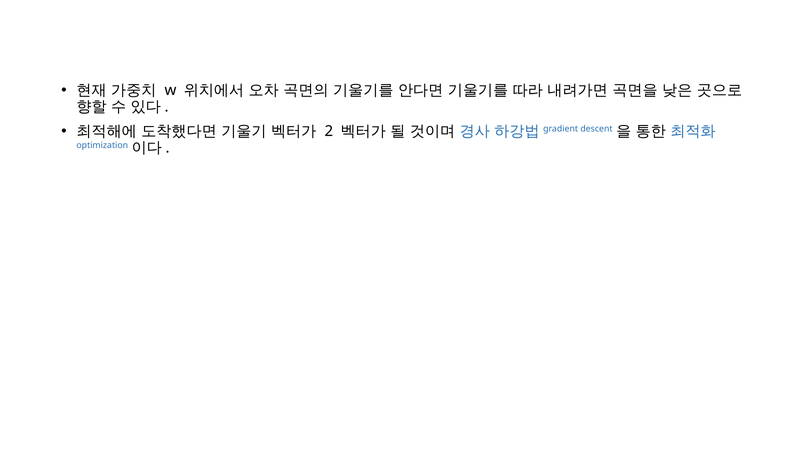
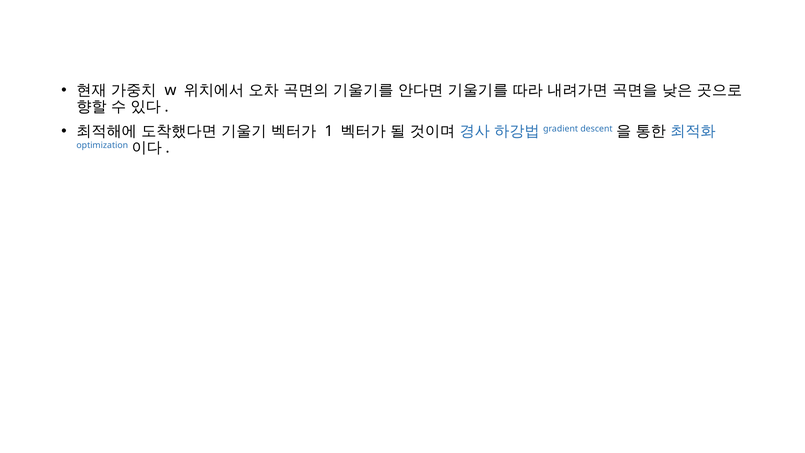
2: 2 -> 1
